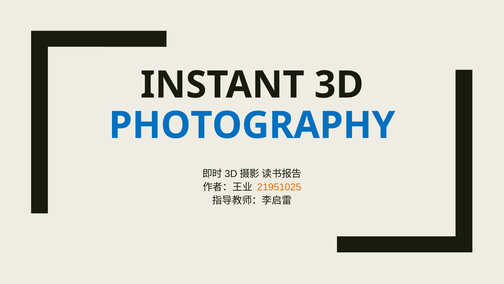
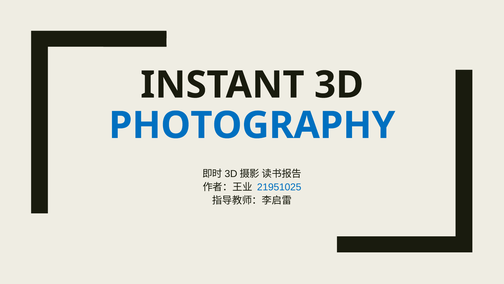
21951025 colour: orange -> blue
